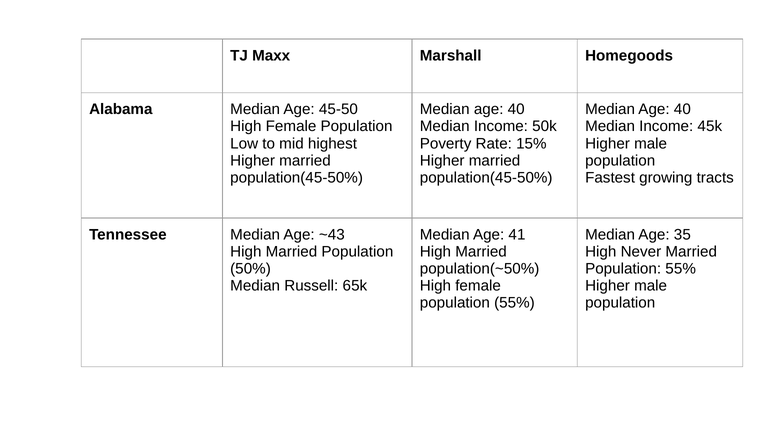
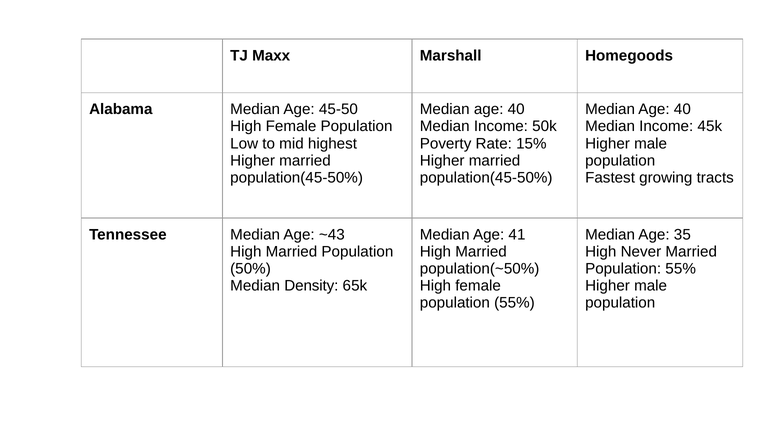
Russell: Russell -> Density
